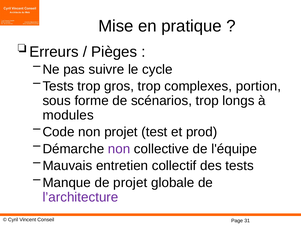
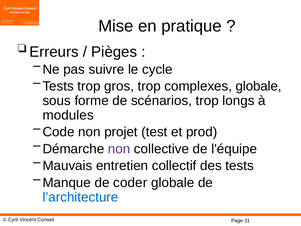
complexes portion: portion -> globale
de projet: projet -> coder
l’architecture colour: purple -> blue
